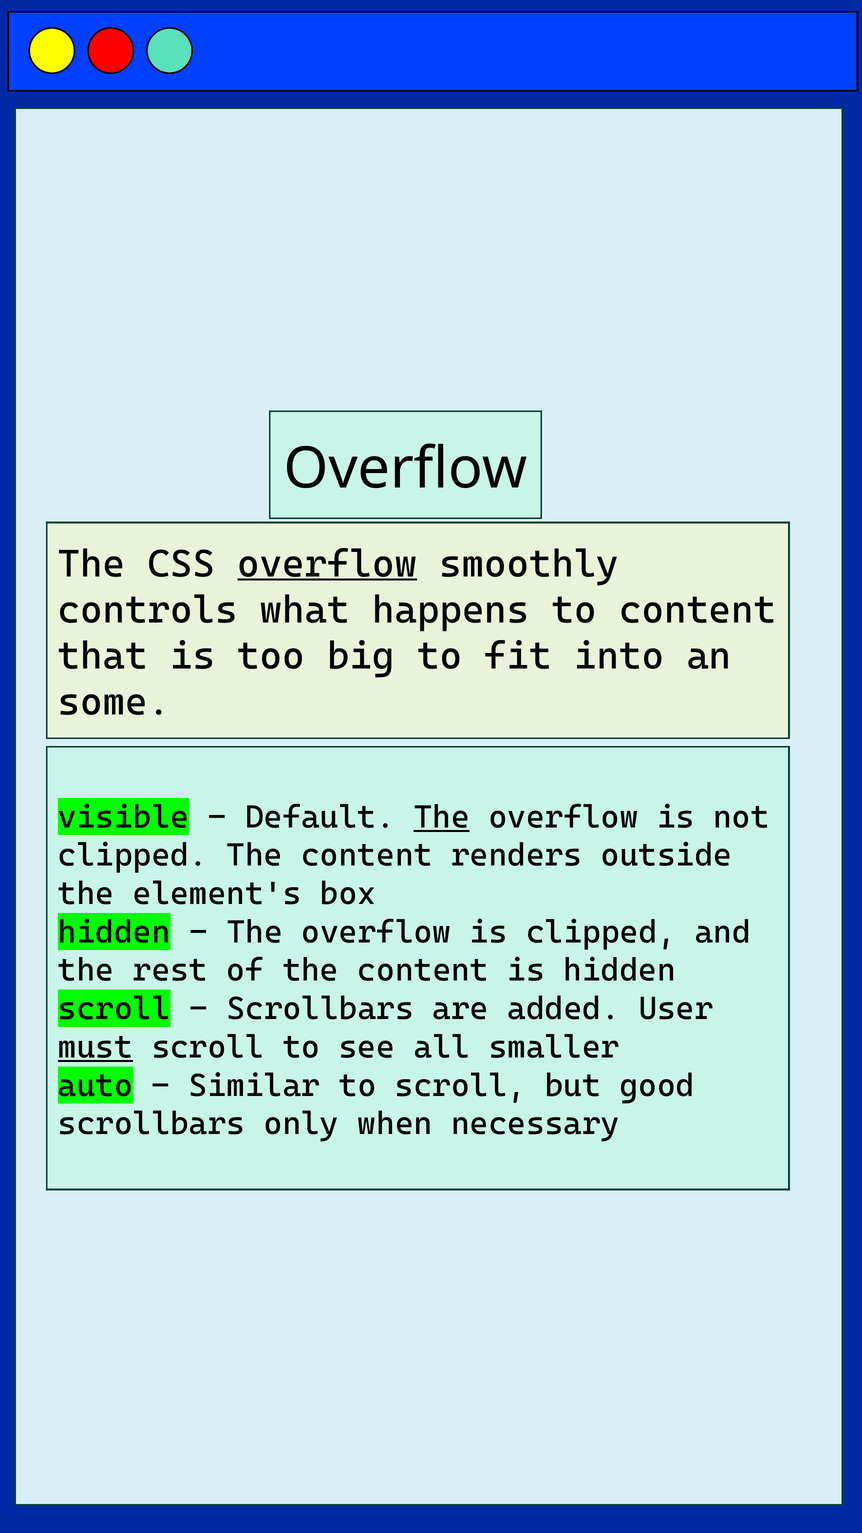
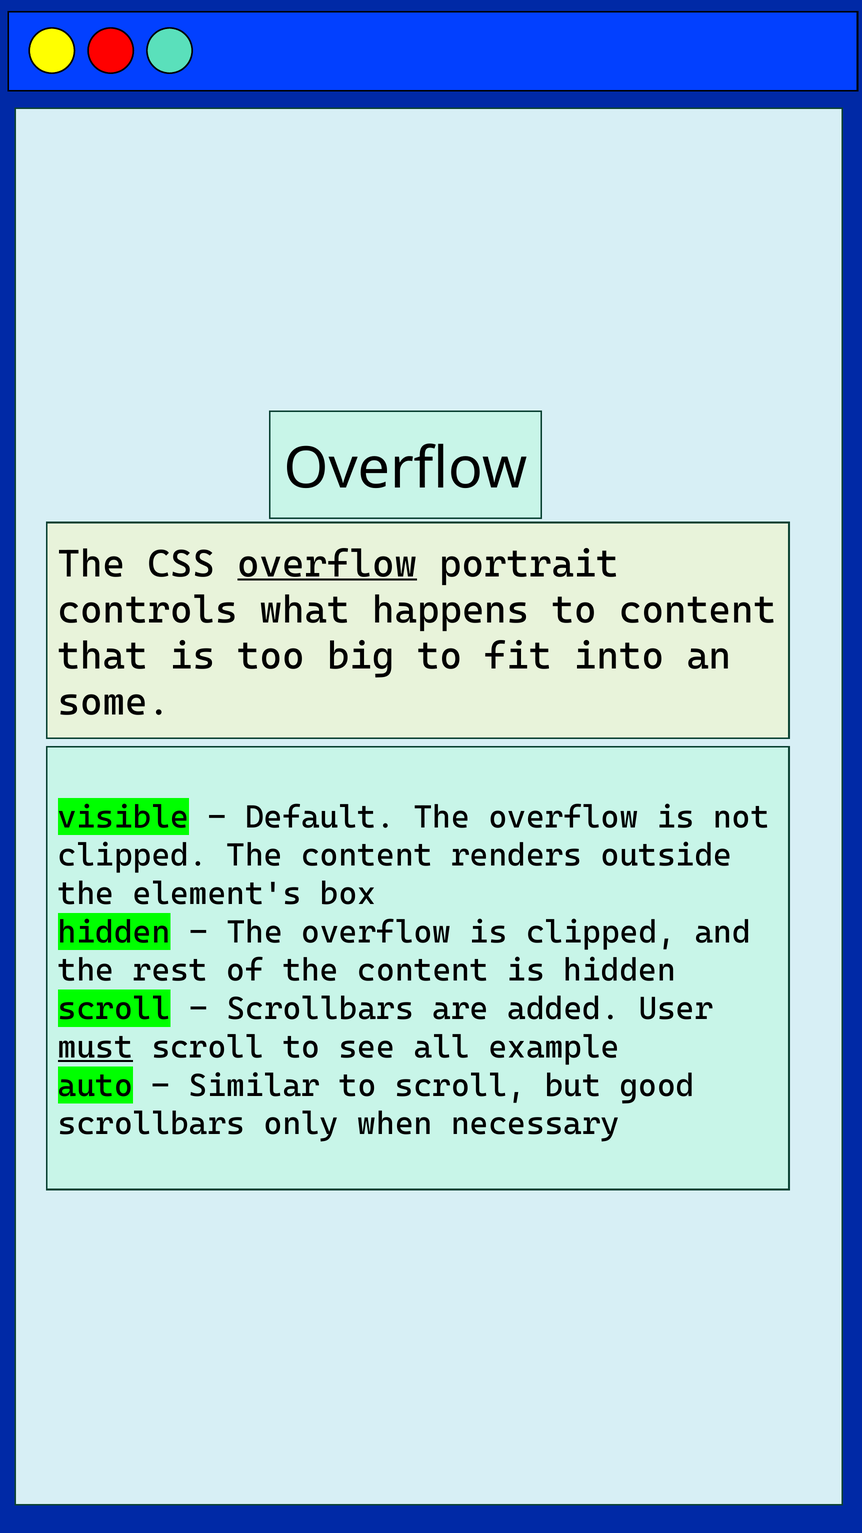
smoothly: smoothly -> portrait
The at (442, 817) underline: present -> none
smaller: smaller -> example
